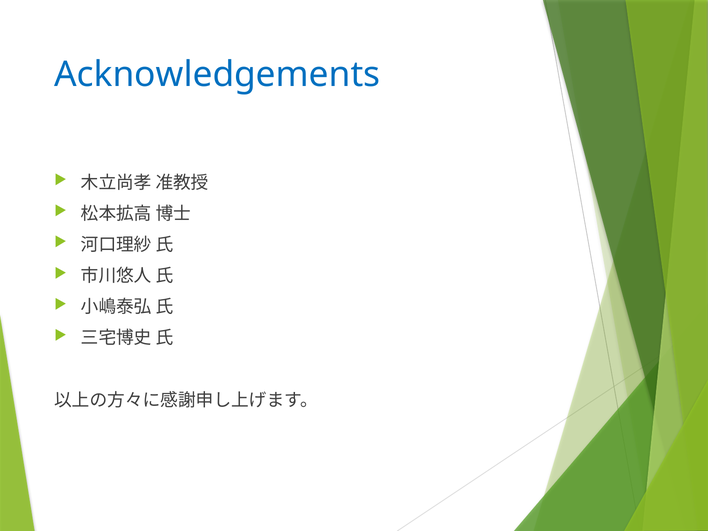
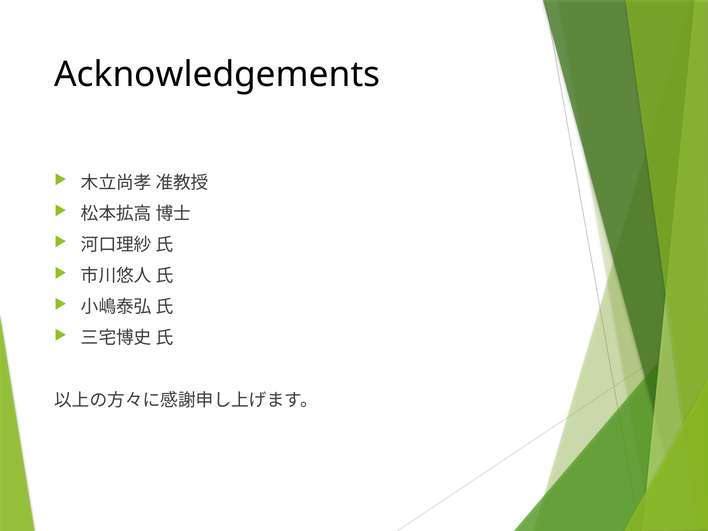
Acknowledgements colour: blue -> black
